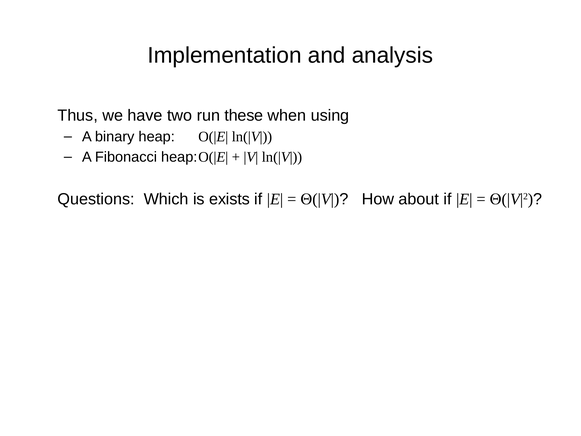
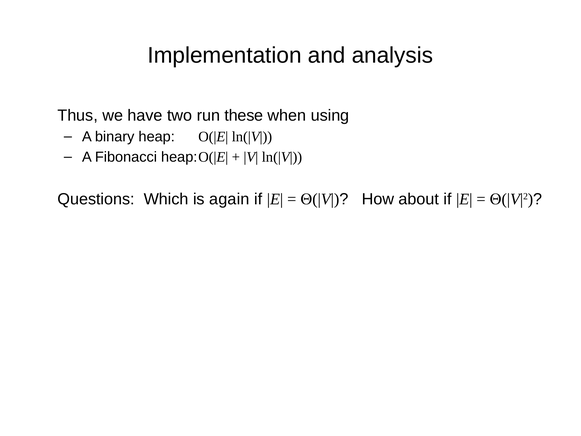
exists: exists -> again
